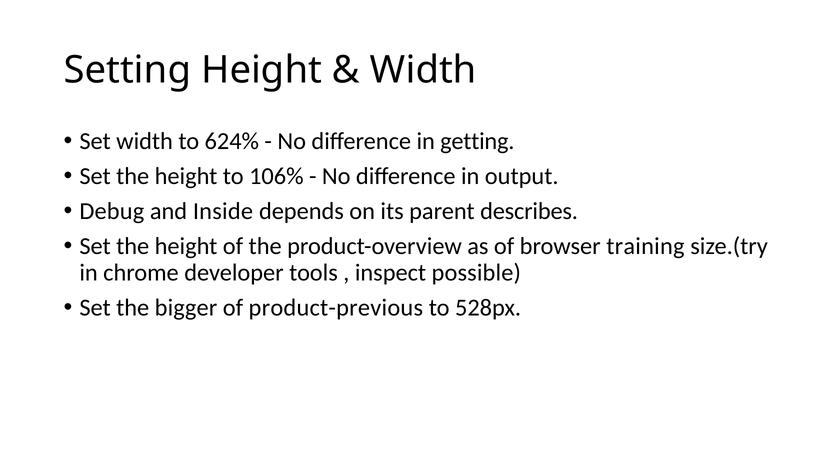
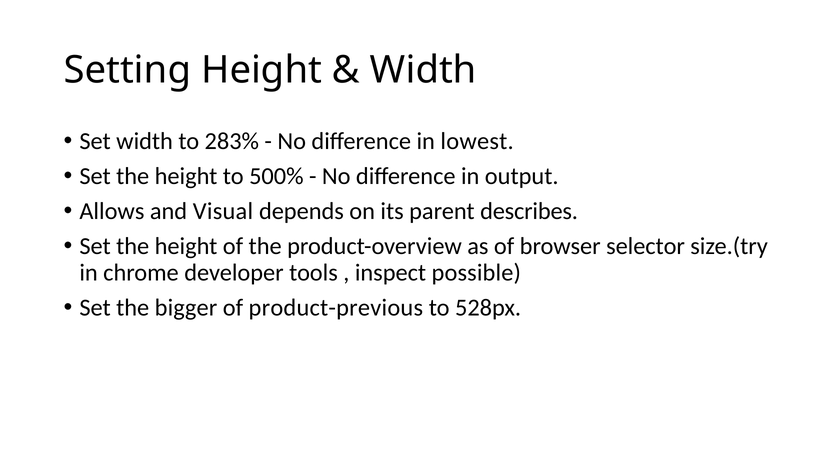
624%: 624% -> 283%
getting: getting -> lowest
106%: 106% -> 500%
Debug: Debug -> Allows
Inside: Inside -> Visual
training: training -> selector
